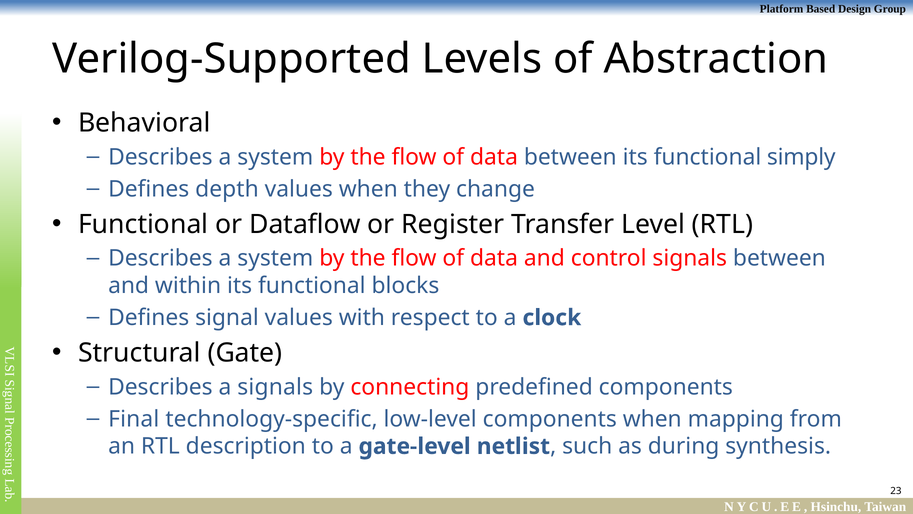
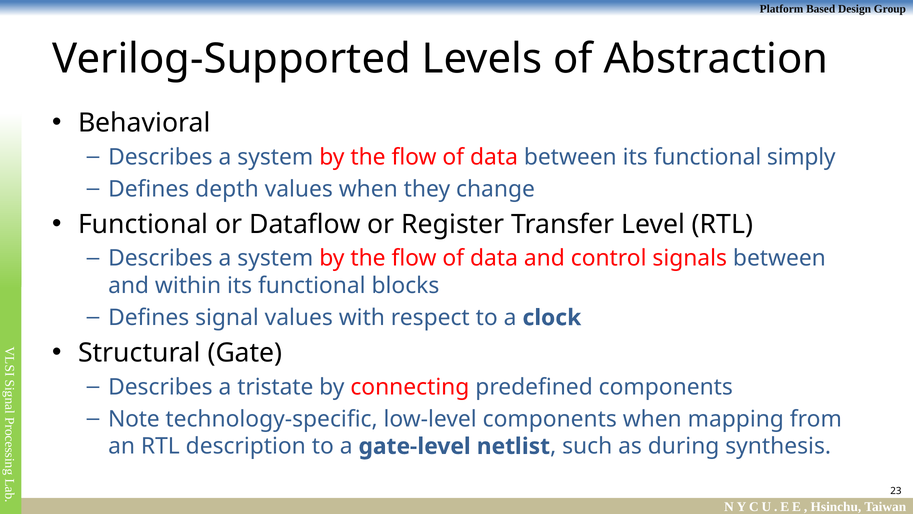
a signals: signals -> tristate
Final: Final -> Note
